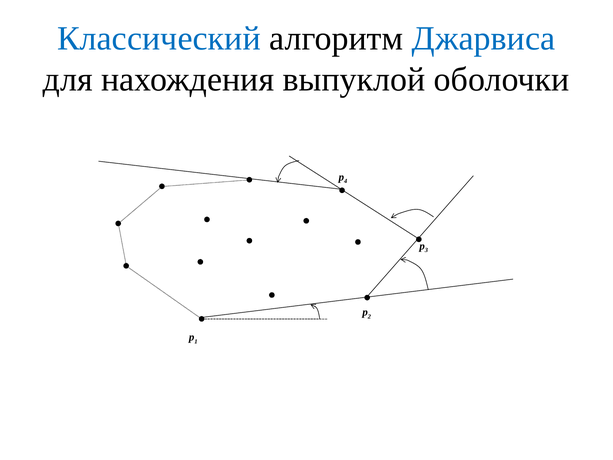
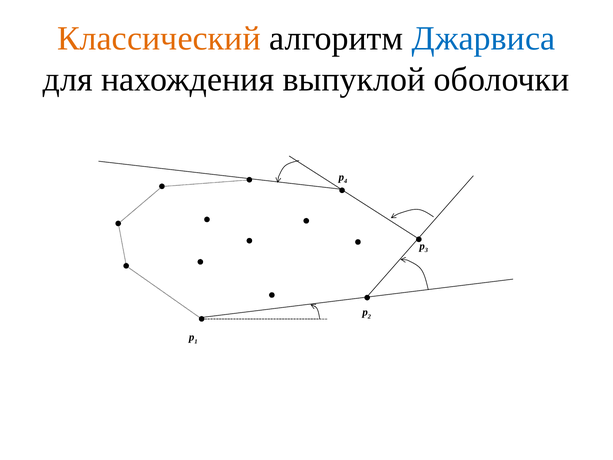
Классический colour: blue -> orange
